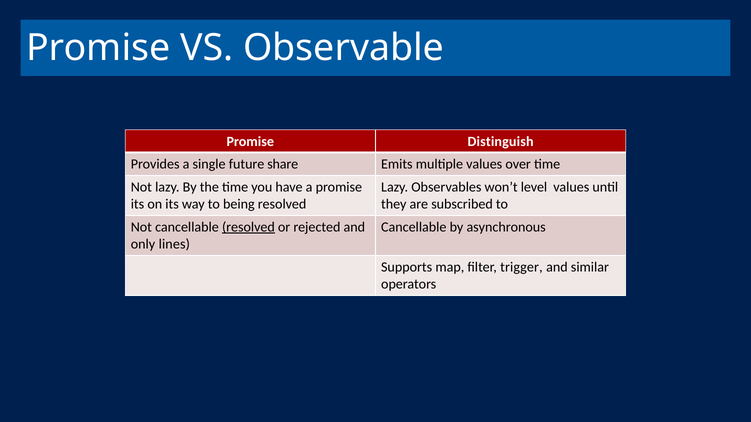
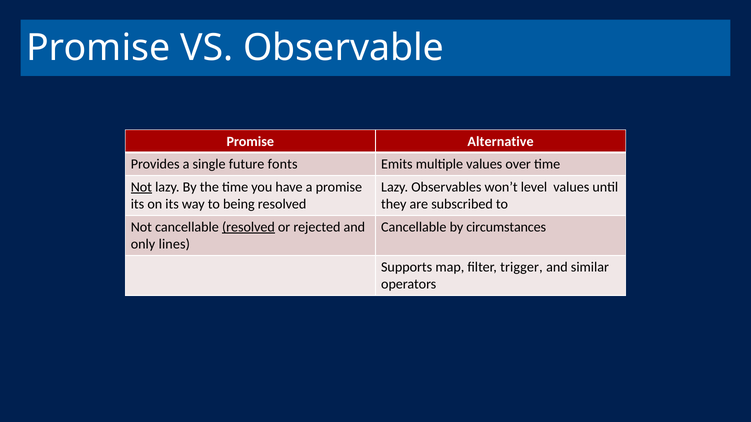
Distinguish: Distinguish -> Alternative
share: share -> fonts
Not at (141, 187) underline: none -> present
asynchronous: asynchronous -> circumstances
